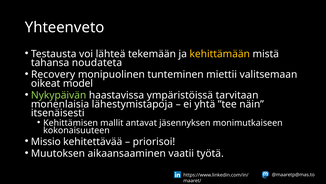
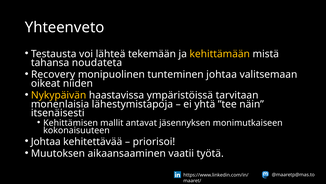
tunteminen miettii: miettii -> johtaa
model: model -> niiden
Nykypäivän colour: light green -> yellow
Missio at (46, 141): Missio -> Johtaa
